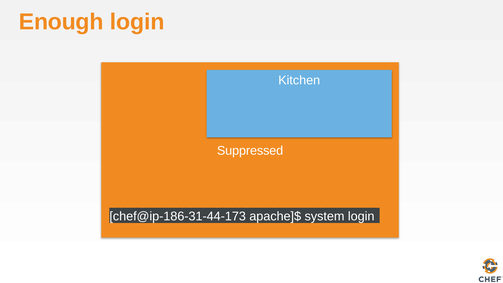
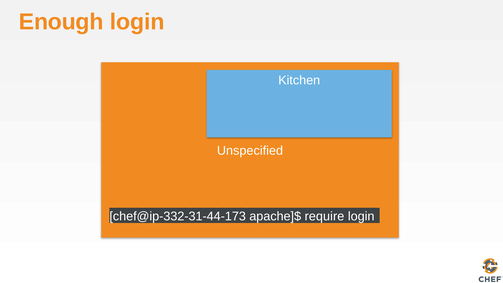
Suppressed: Suppressed -> Unspecified
chef@ip-186-31-44-173: chef@ip-186-31-44-173 -> chef@ip-332-31-44-173
system: system -> require
